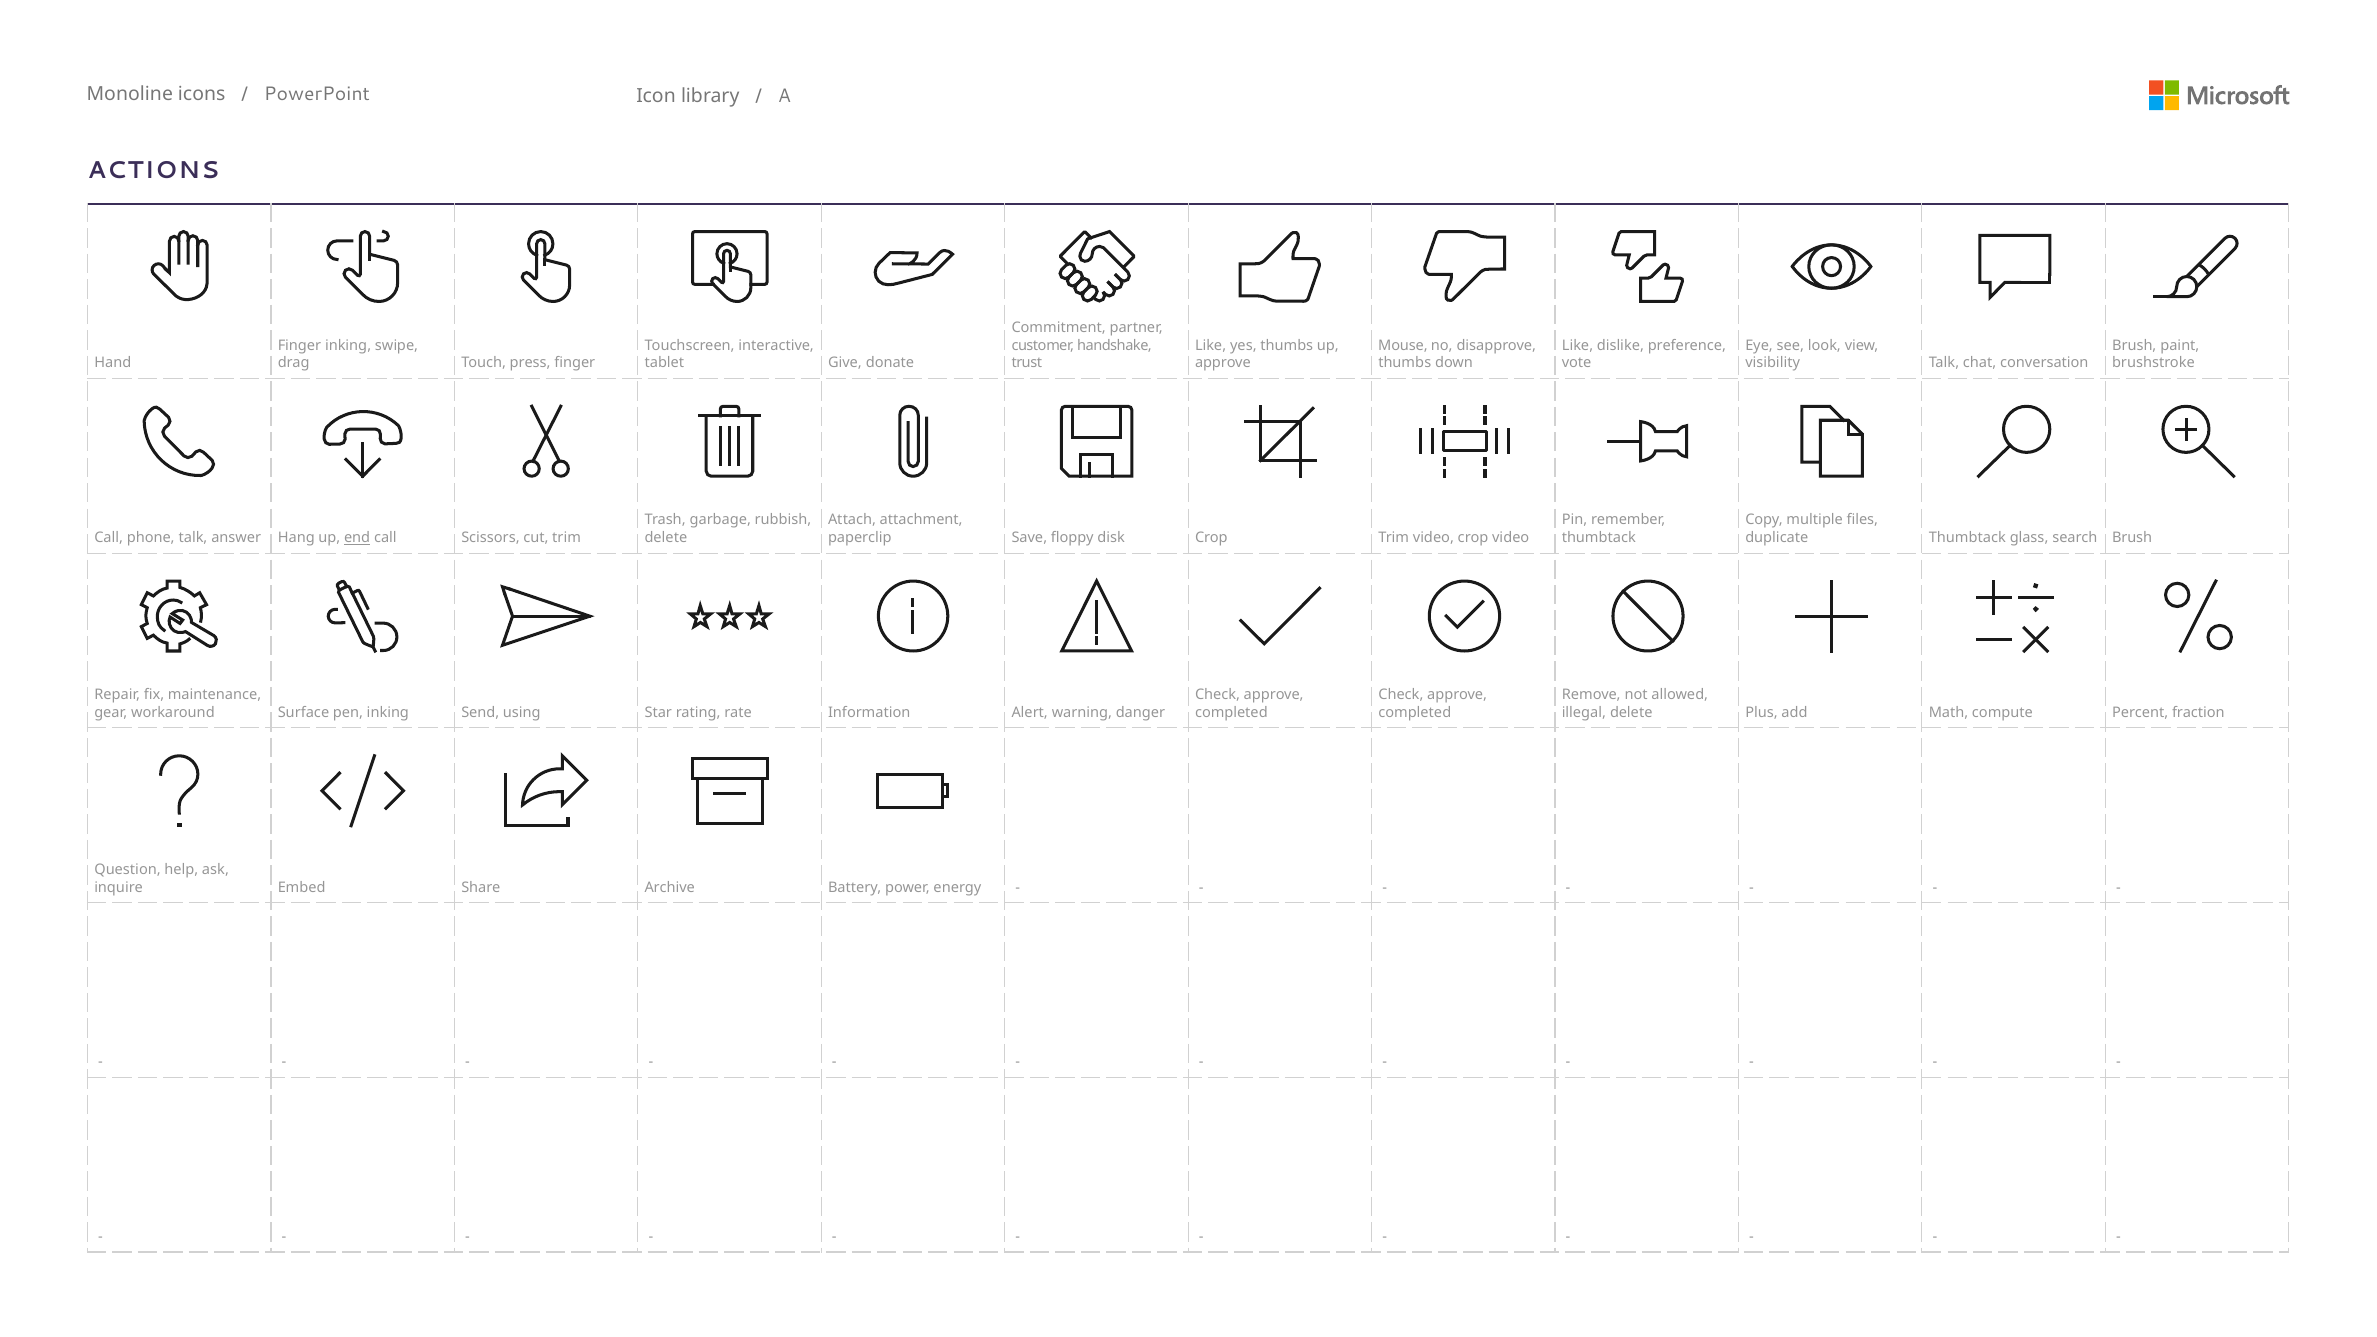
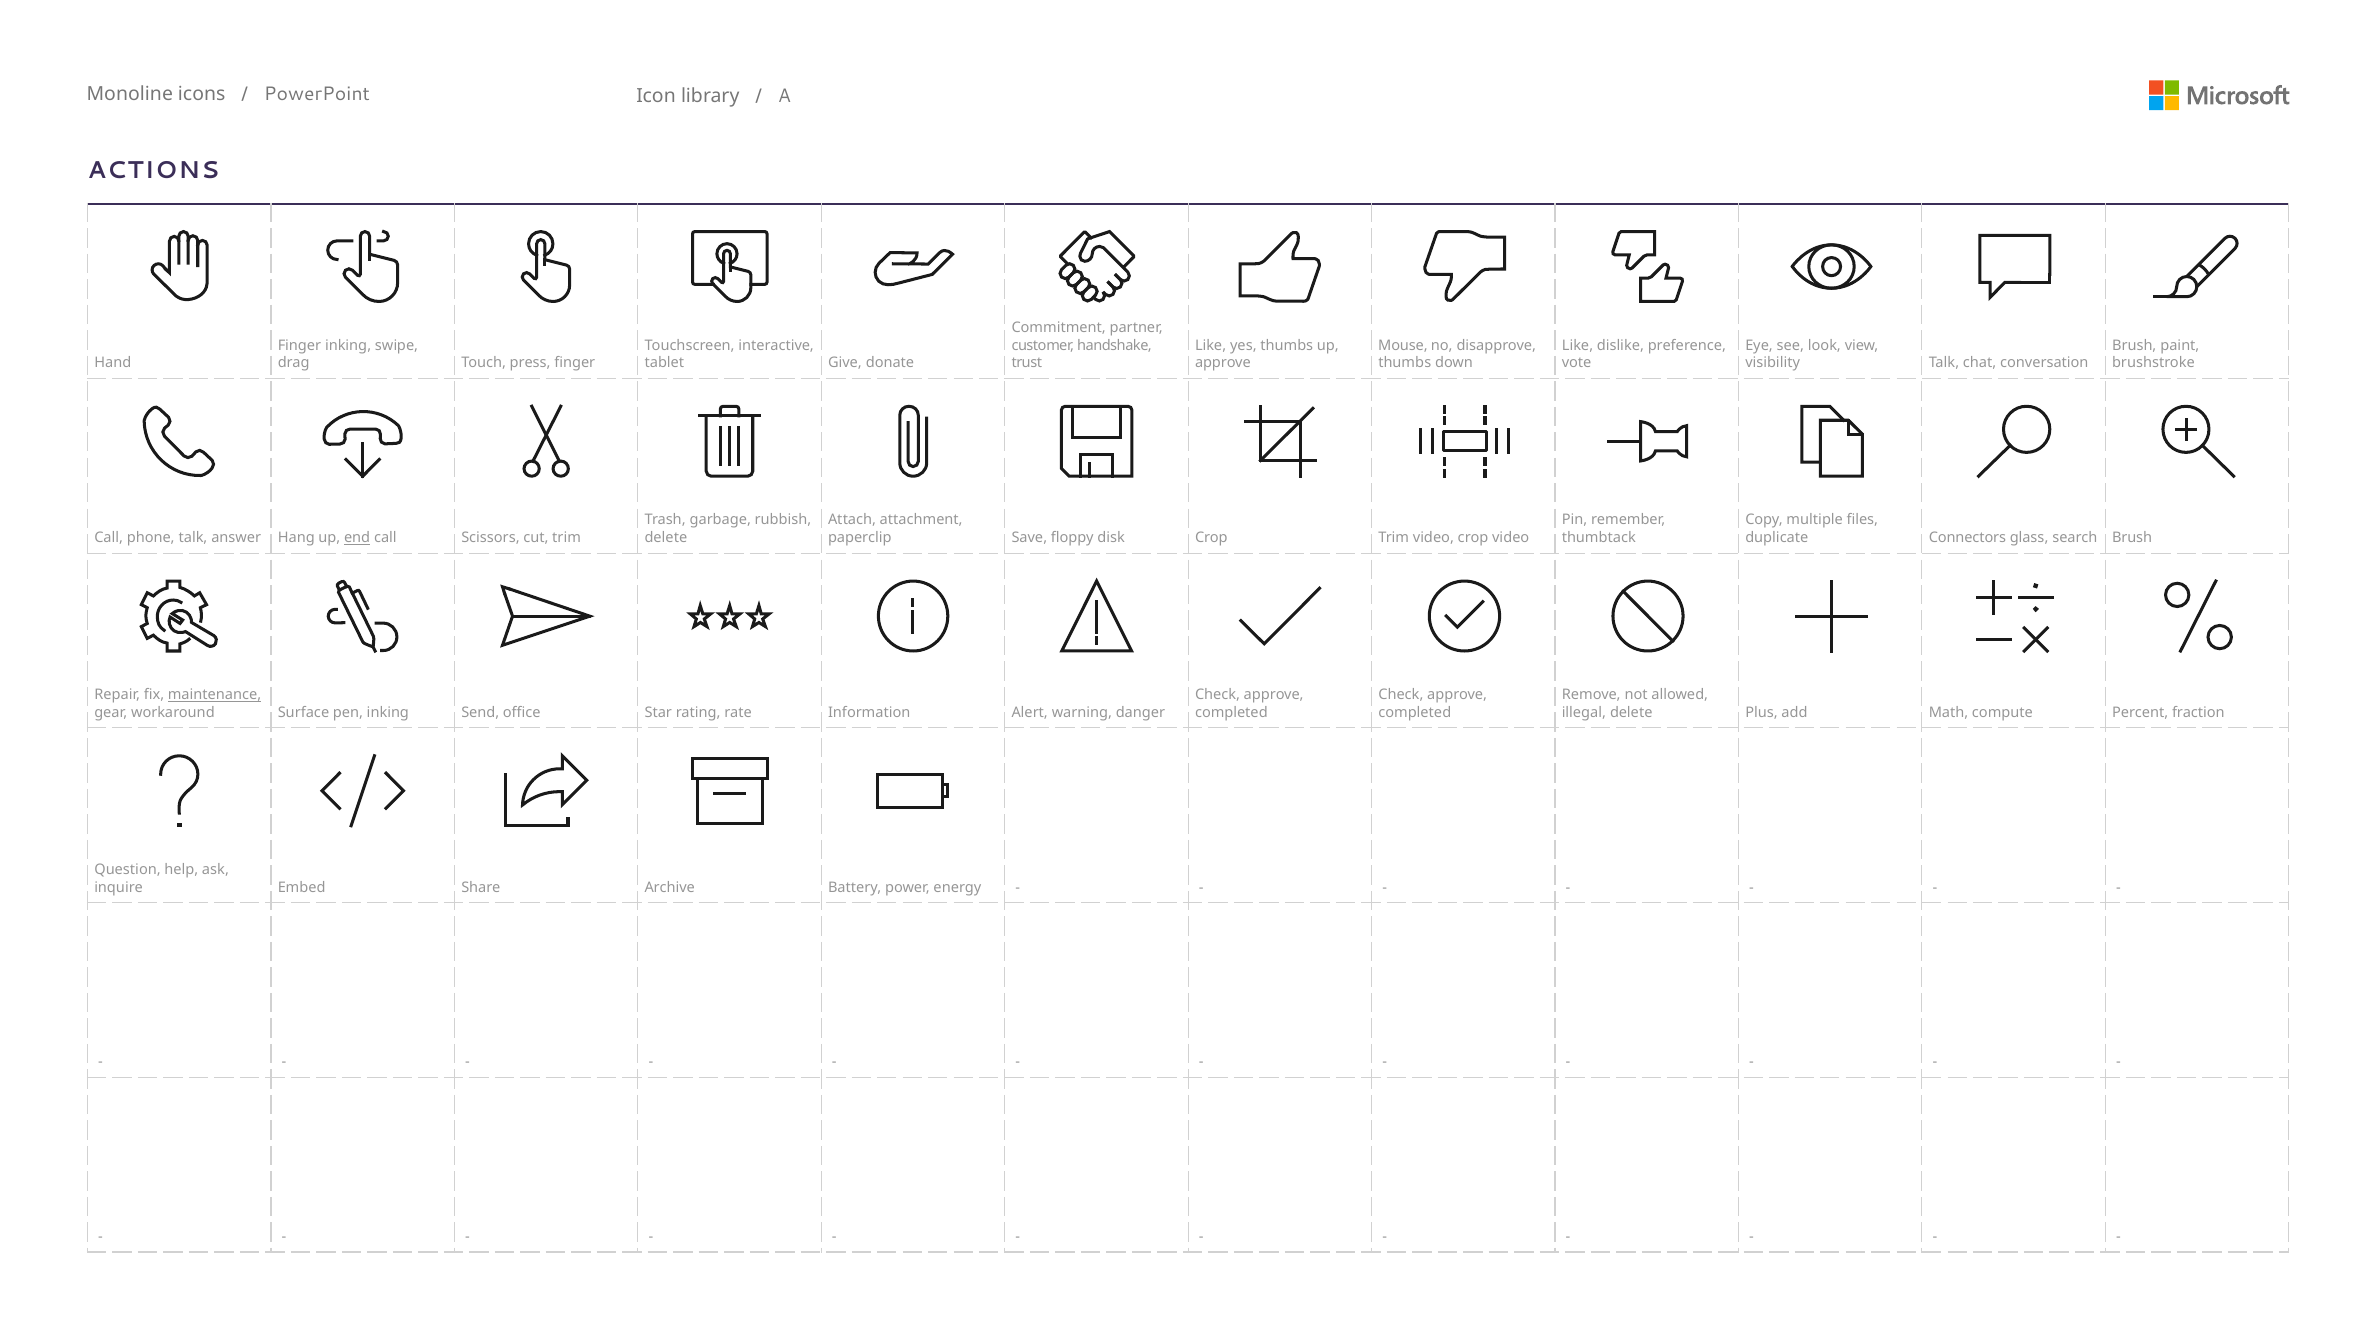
duplicate Thumbtack: Thumbtack -> Connectors
maintenance underline: none -> present
using: using -> office
